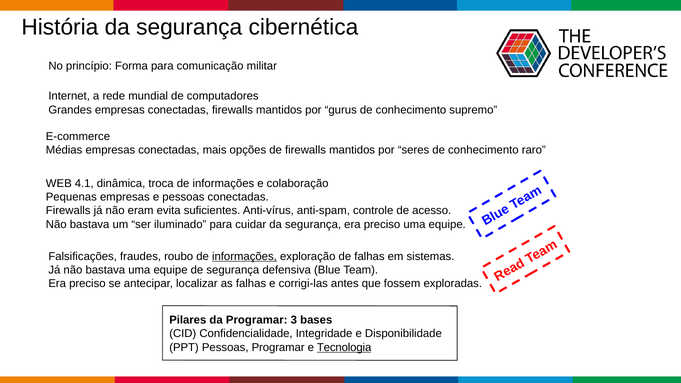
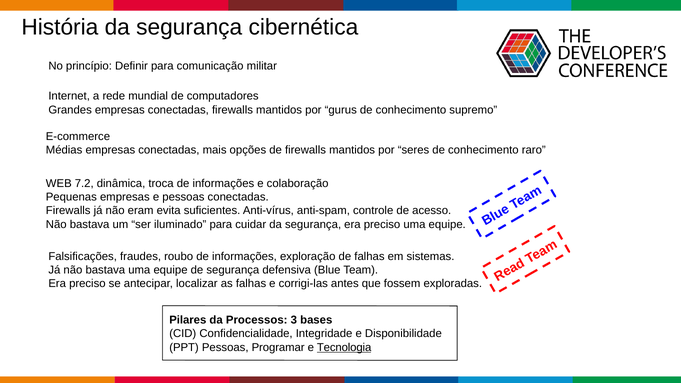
Forma: Forma -> Definir
4.1: 4.1 -> 7.2
informações at (244, 256) underline: present -> none
da Programar: Programar -> Processos
